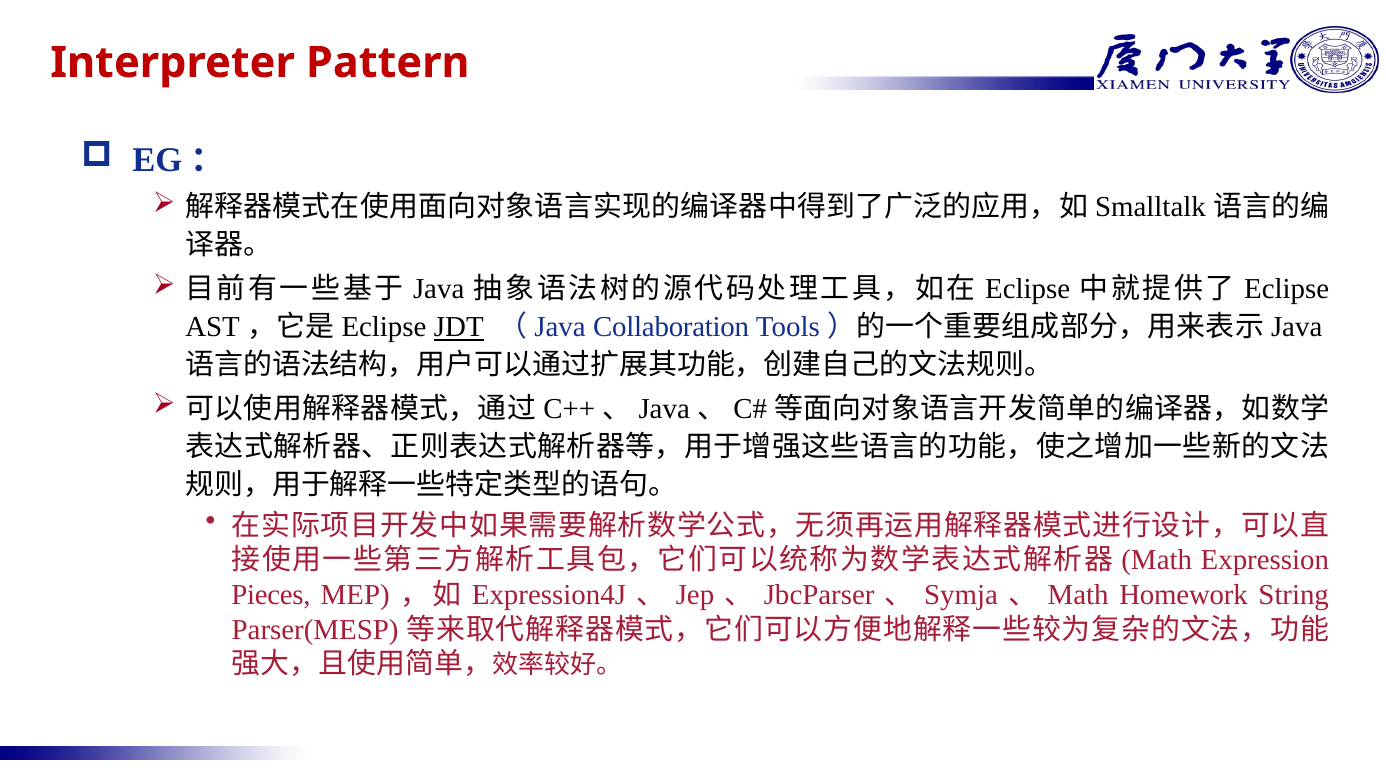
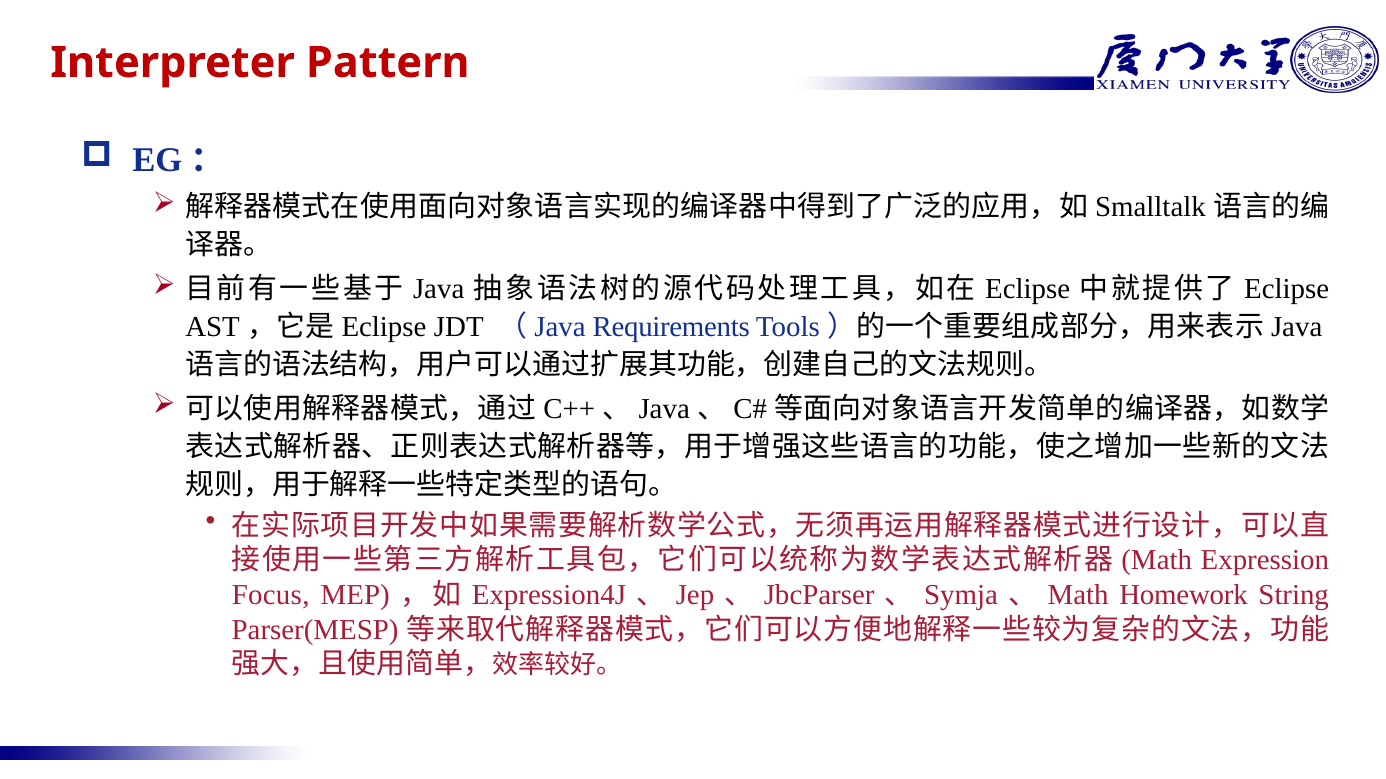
JDT underline: present -> none
Collaboration: Collaboration -> Requirements
Pieces: Pieces -> Focus
